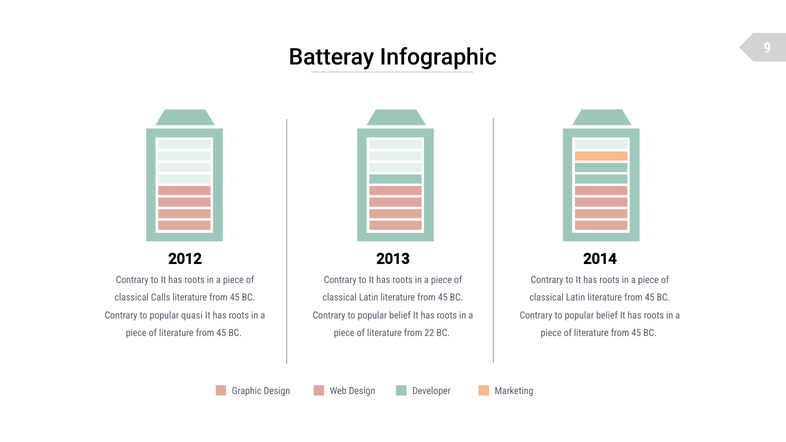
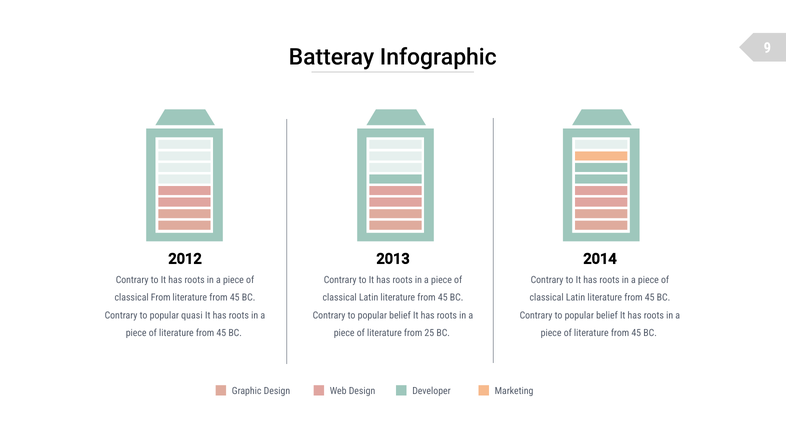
classical Calls: Calls -> From
22: 22 -> 25
